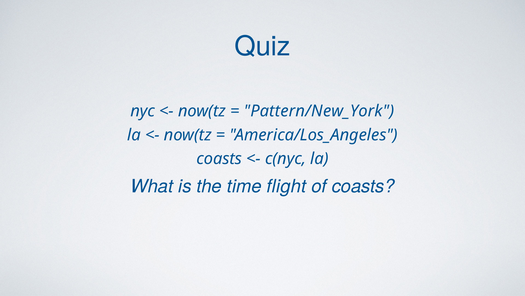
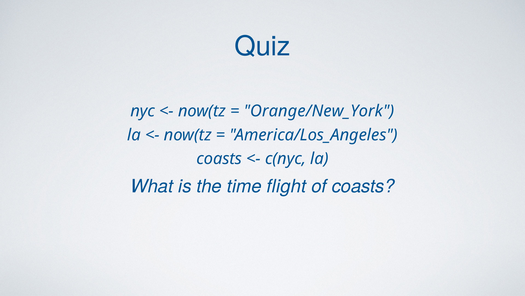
Pattern/New_York: Pattern/New_York -> Orange/New_York
